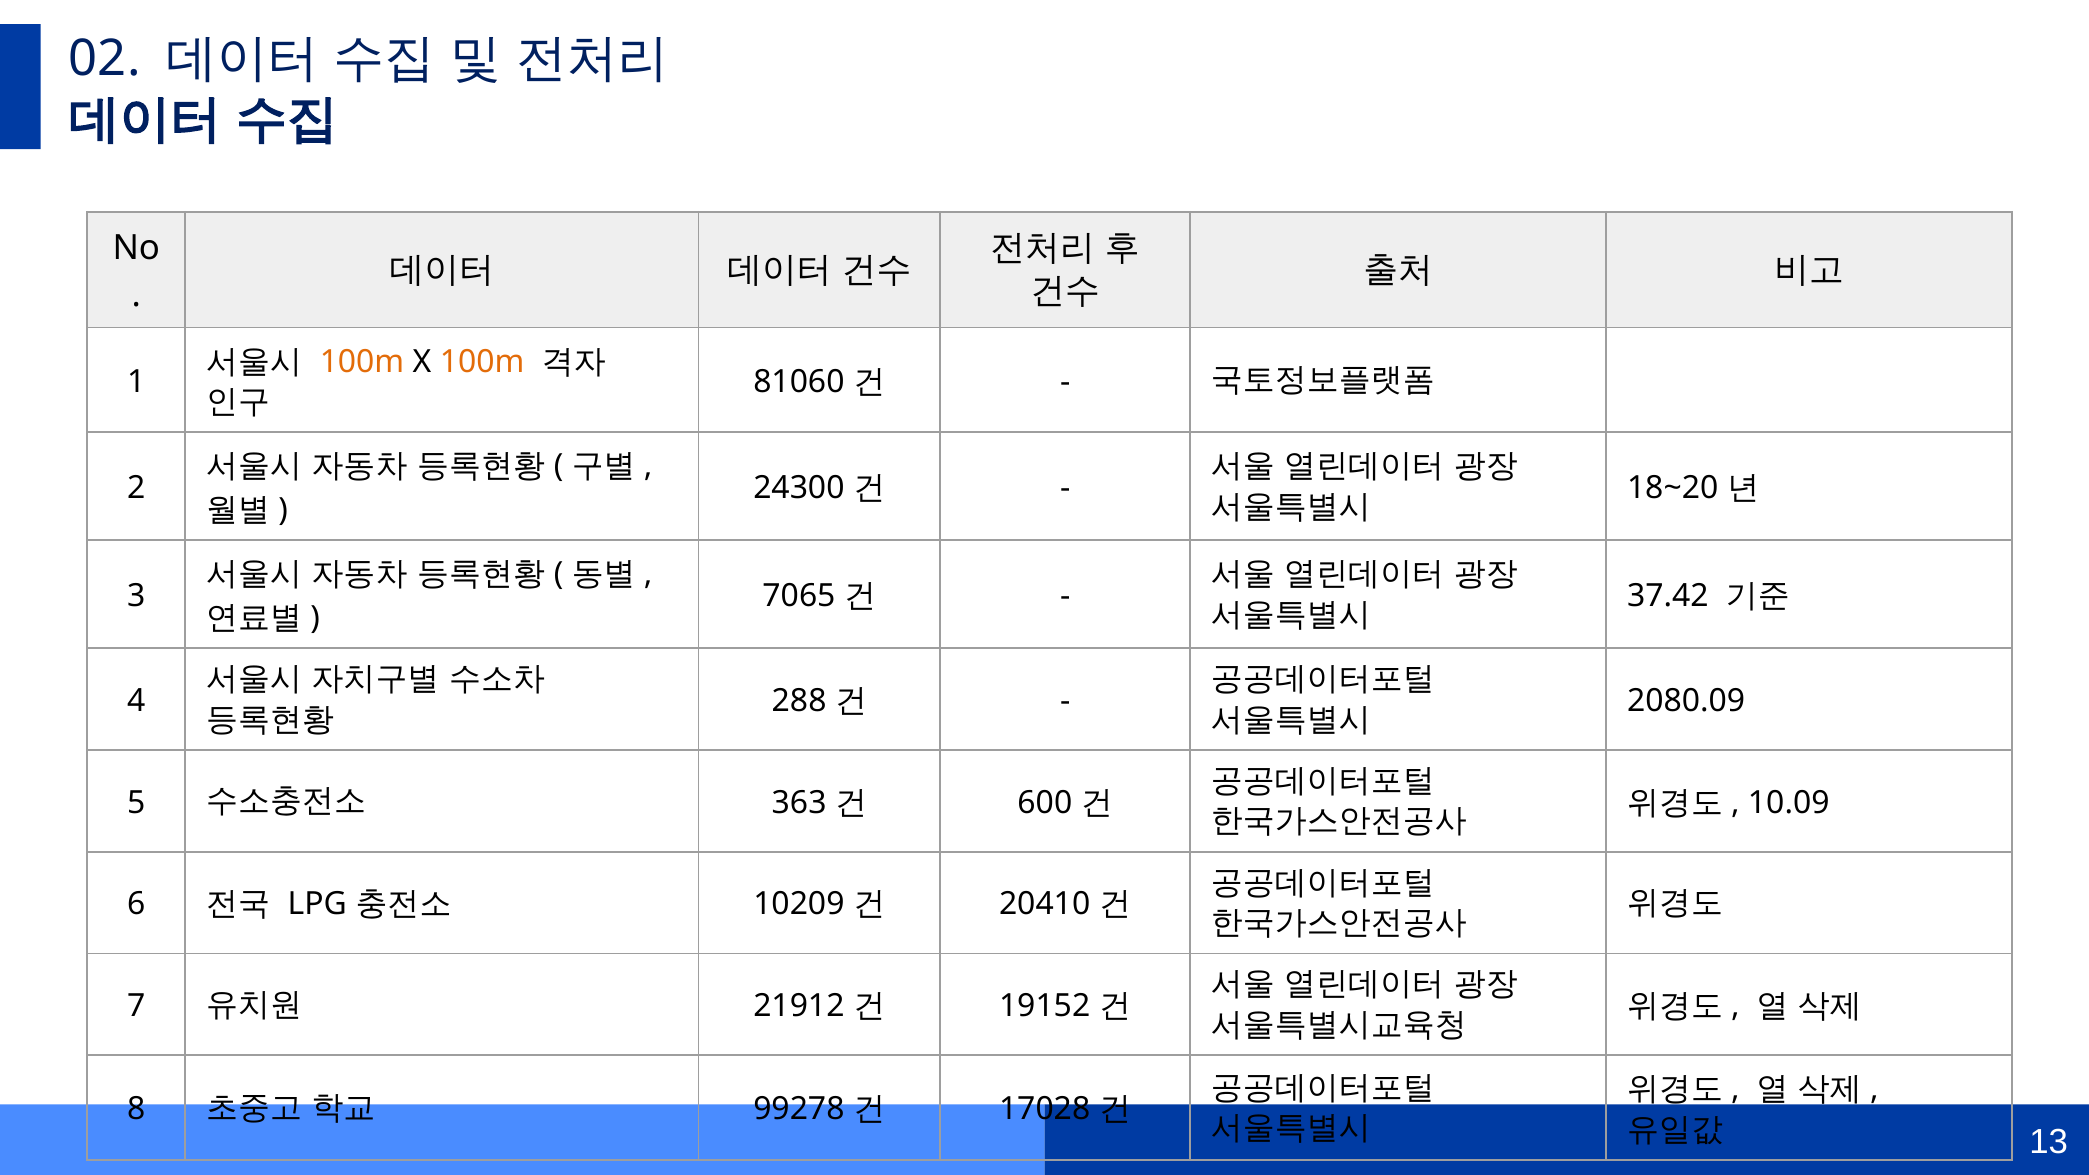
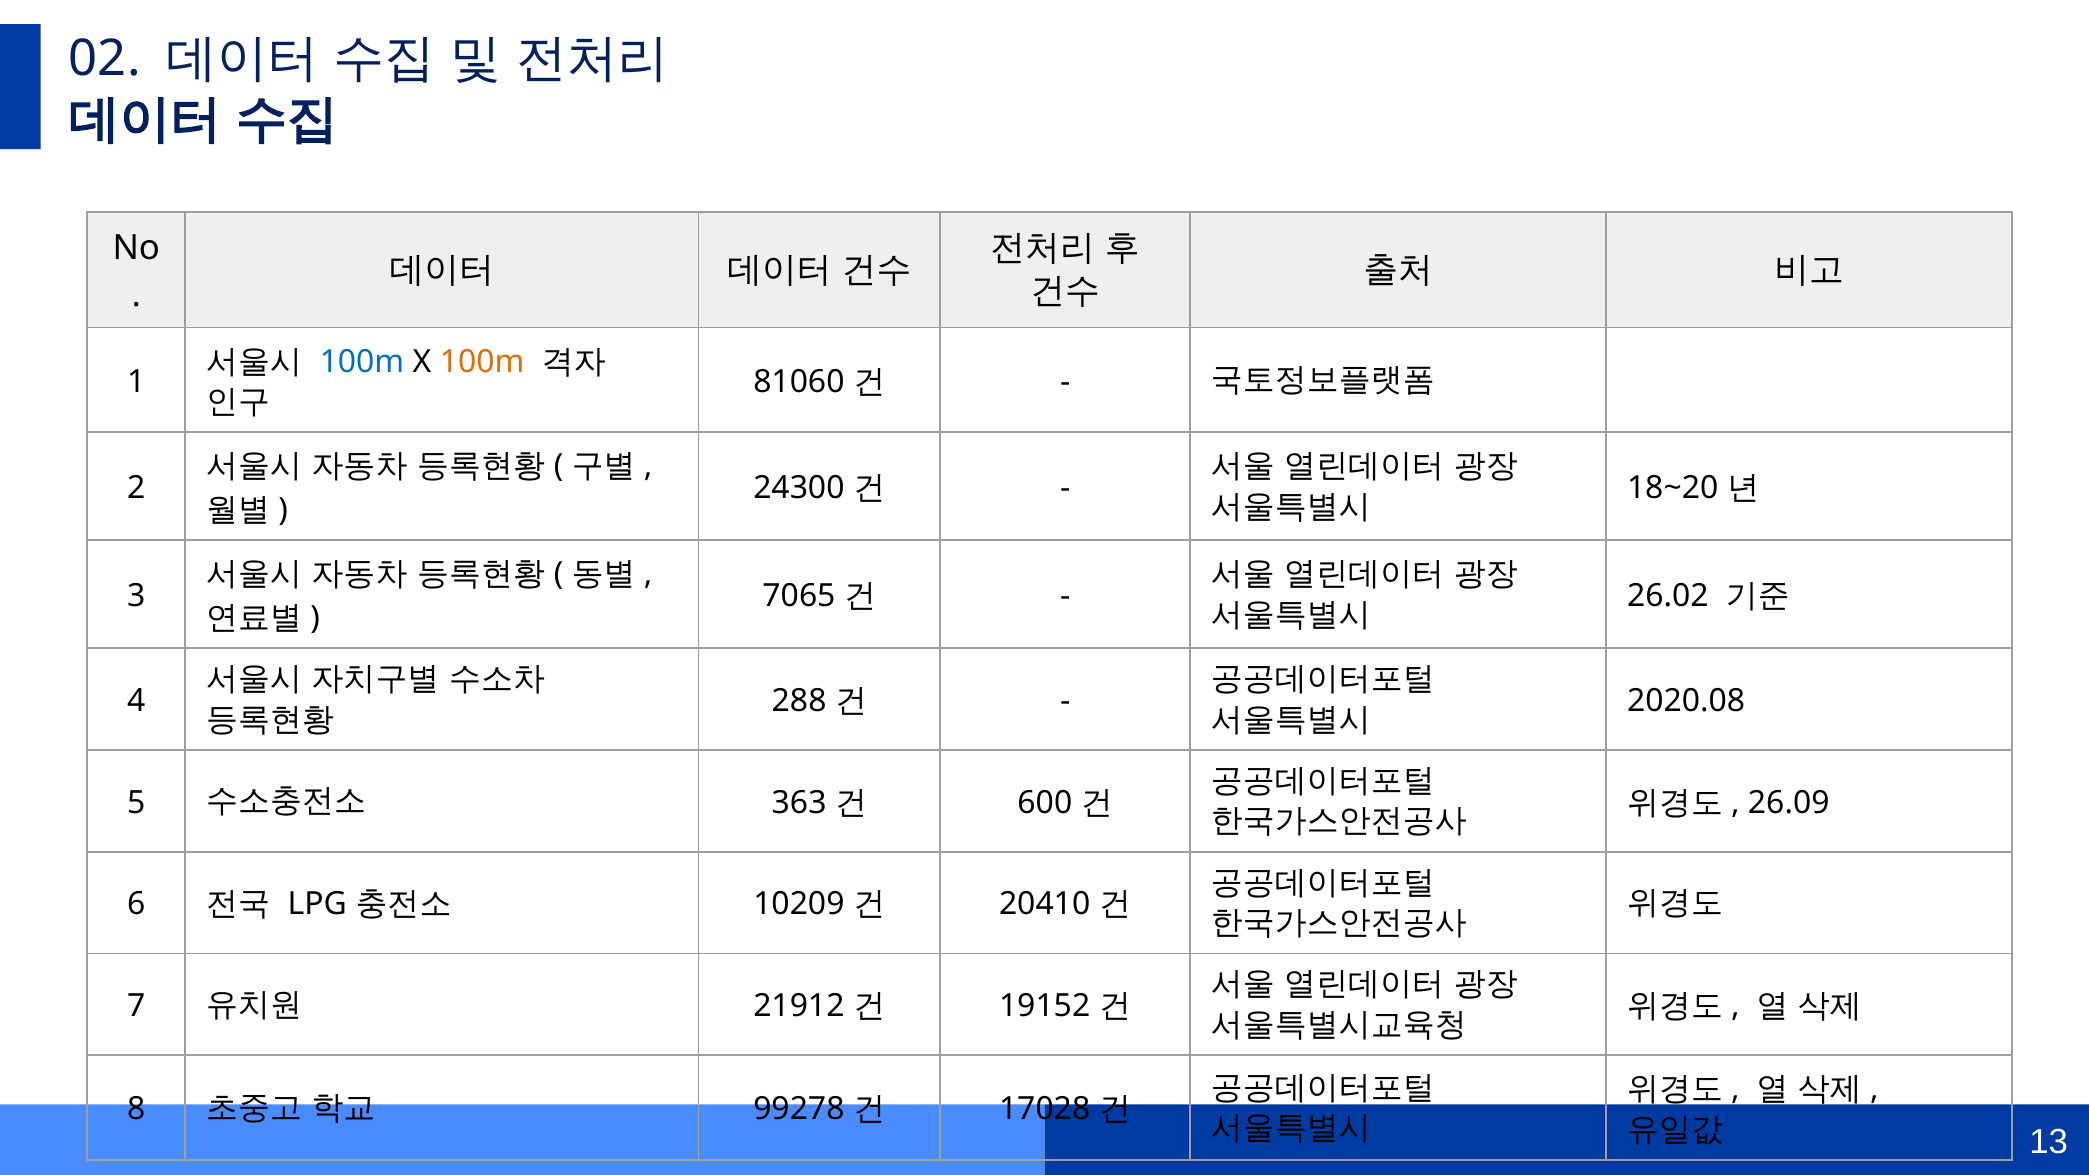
100m at (362, 362) colour: orange -> blue
37.42: 37.42 -> 26.02
2080.09: 2080.09 -> 2020.08
10.09: 10.09 -> 26.09
